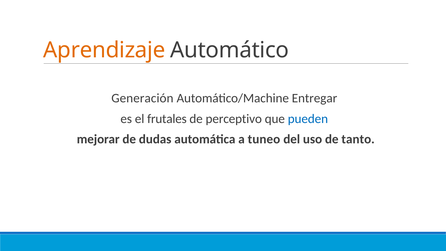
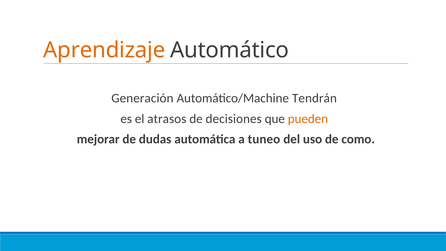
Entregar: Entregar -> Tendrán
frutales: frutales -> atrasos
perceptivo: perceptivo -> decisiones
pueden colour: blue -> orange
tanto: tanto -> como
